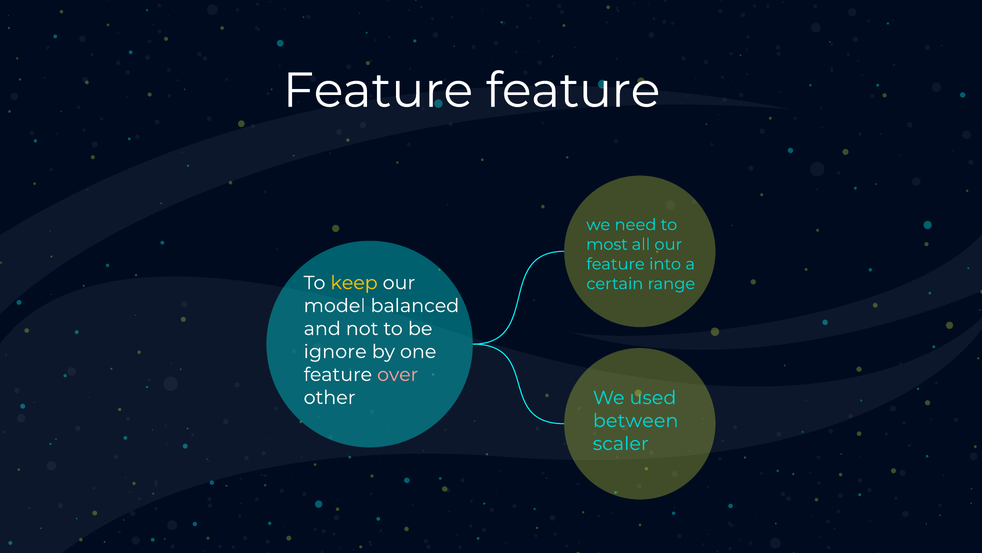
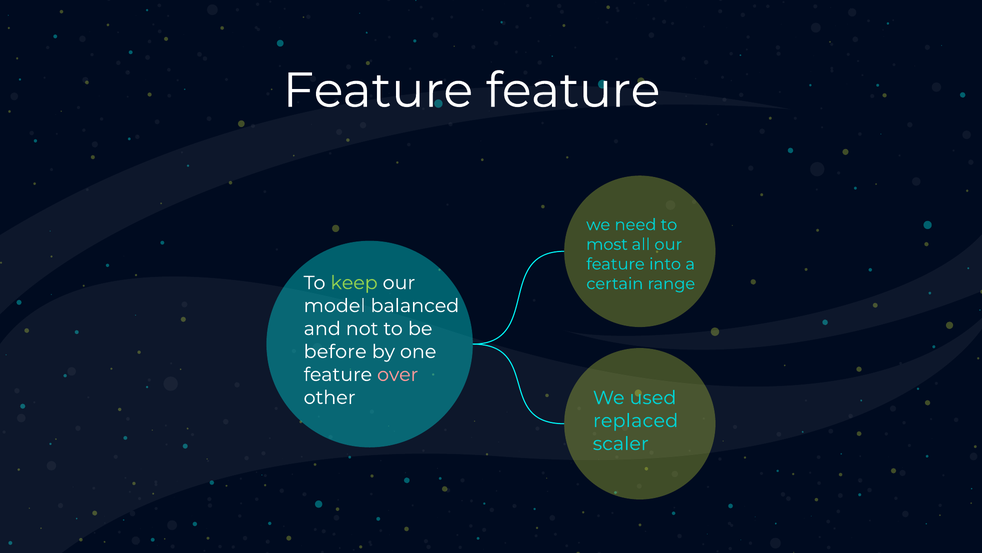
keep colour: yellow -> light green
ignore: ignore -> before
between: between -> replaced
